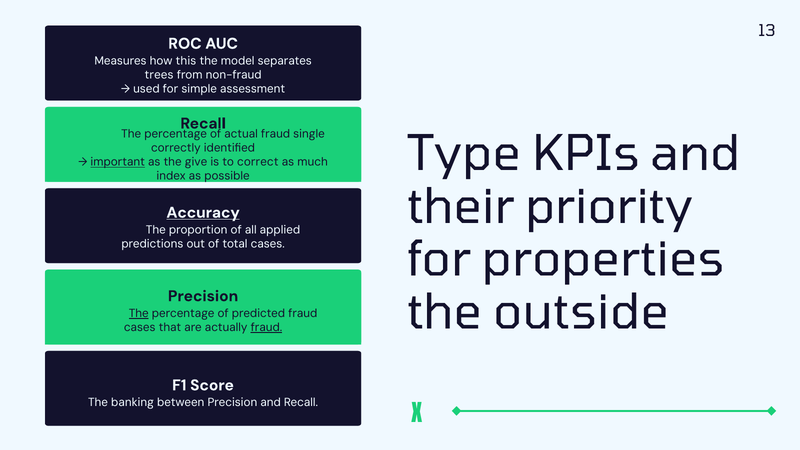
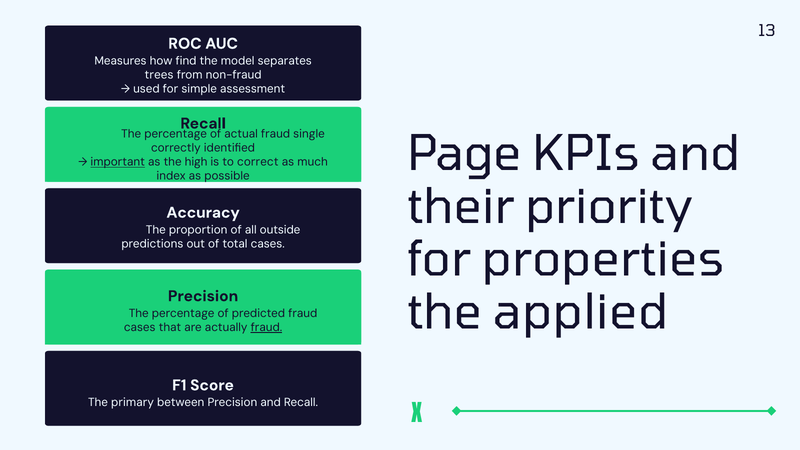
this: this -> find
Type: Type -> Page
give: give -> high
Accuracy underline: present -> none
applied: applied -> outside
outside: outside -> applied
The at (139, 313) underline: present -> none
banking: banking -> primary
